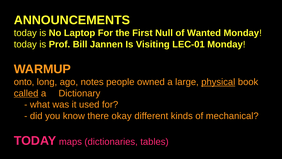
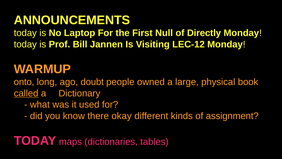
Wanted: Wanted -> Directly
LEC-01: LEC-01 -> LEC-12
notes: notes -> doubt
physical underline: present -> none
mechanical: mechanical -> assignment
